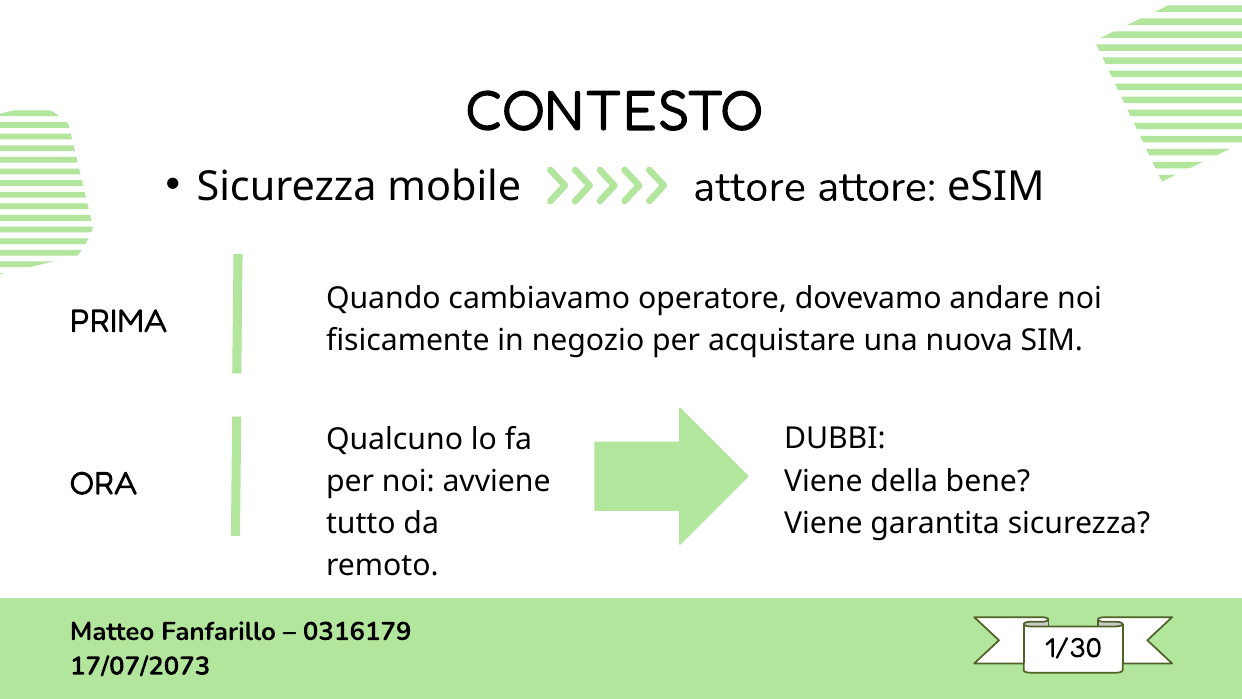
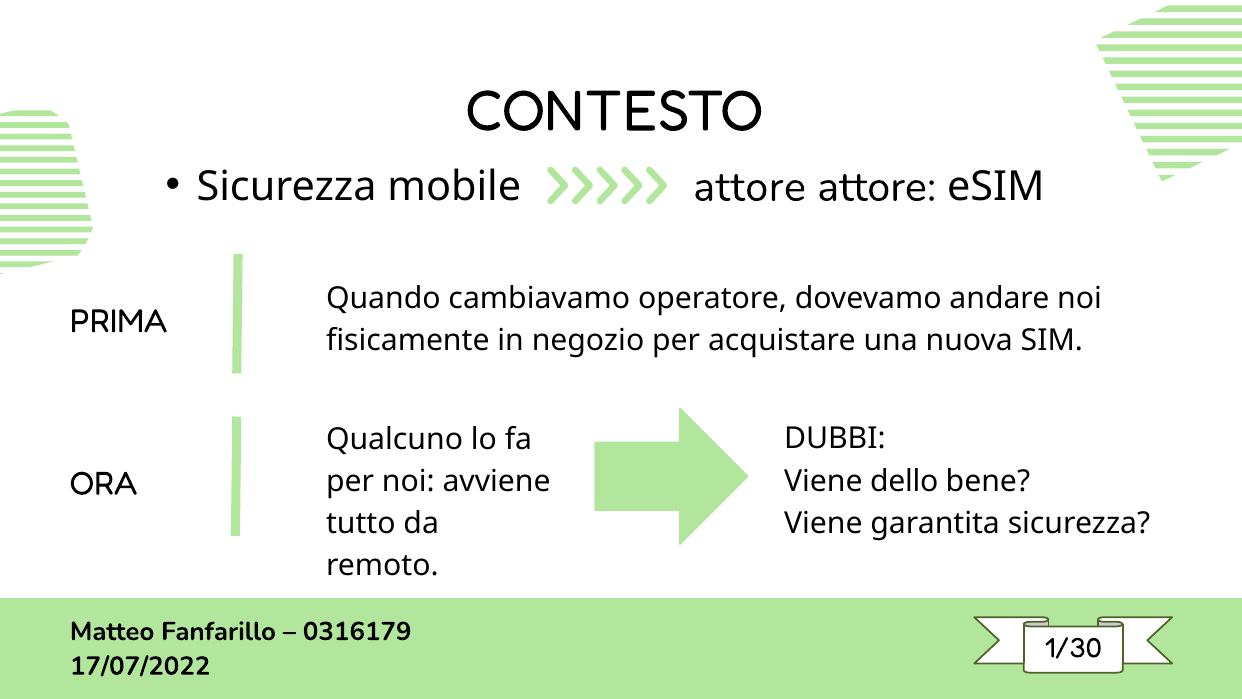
della: della -> dello
17/07/2073: 17/07/2073 -> 17/07/2022
